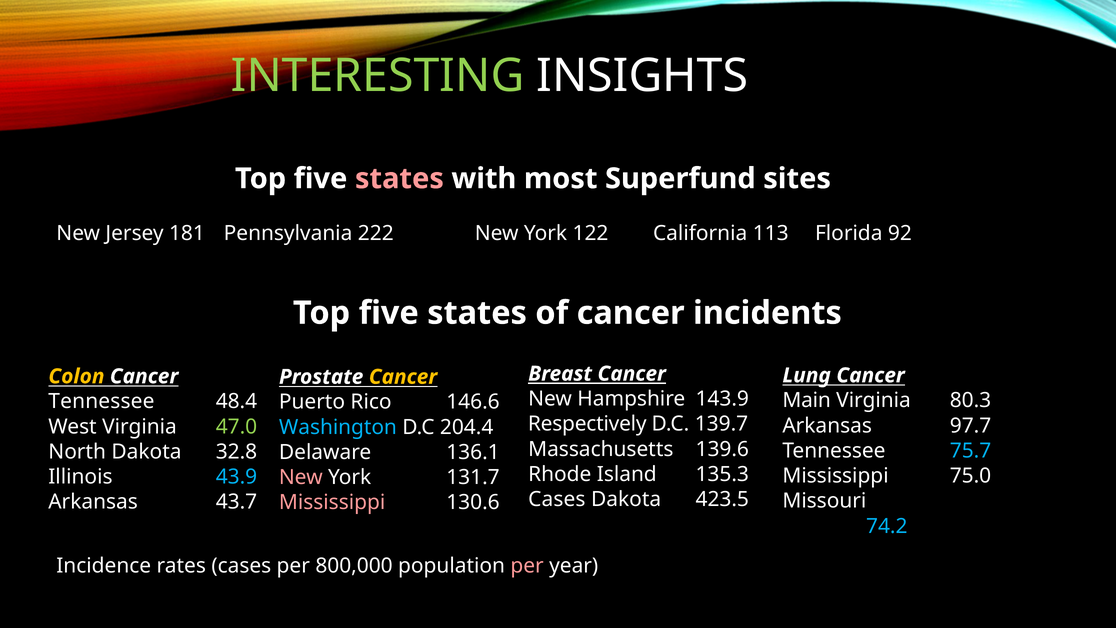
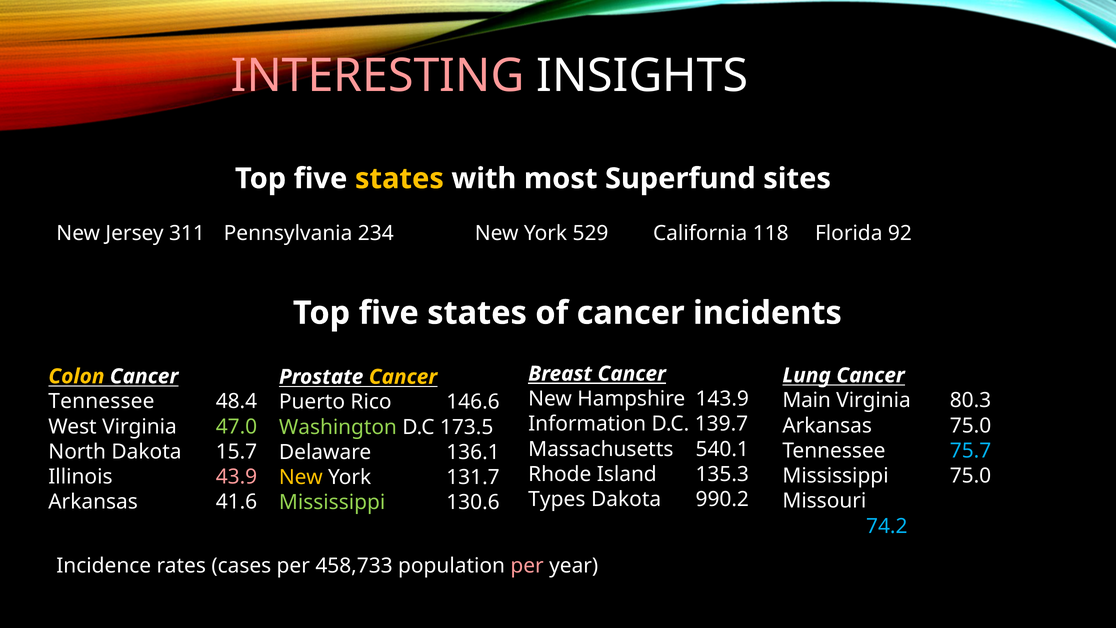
INTERESTING colour: light green -> pink
states at (399, 179) colour: pink -> yellow
181: 181 -> 311
222: 222 -> 234
122: 122 -> 529
113: 113 -> 118
Respectively: Respectively -> Information
Arkansas 97.7: 97.7 -> 75.0
Washington colour: light blue -> light green
204.4: 204.4 -> 173.5
139.6: 139.6 -> 540.1
32.8: 32.8 -> 15.7
43.9 colour: light blue -> pink
New at (301, 477) colour: pink -> yellow
Cases at (557, 499): Cases -> Types
423.5: 423.5 -> 990.2
43.7: 43.7 -> 41.6
Mississippi at (332, 502) colour: pink -> light green
800,000: 800,000 -> 458,733
